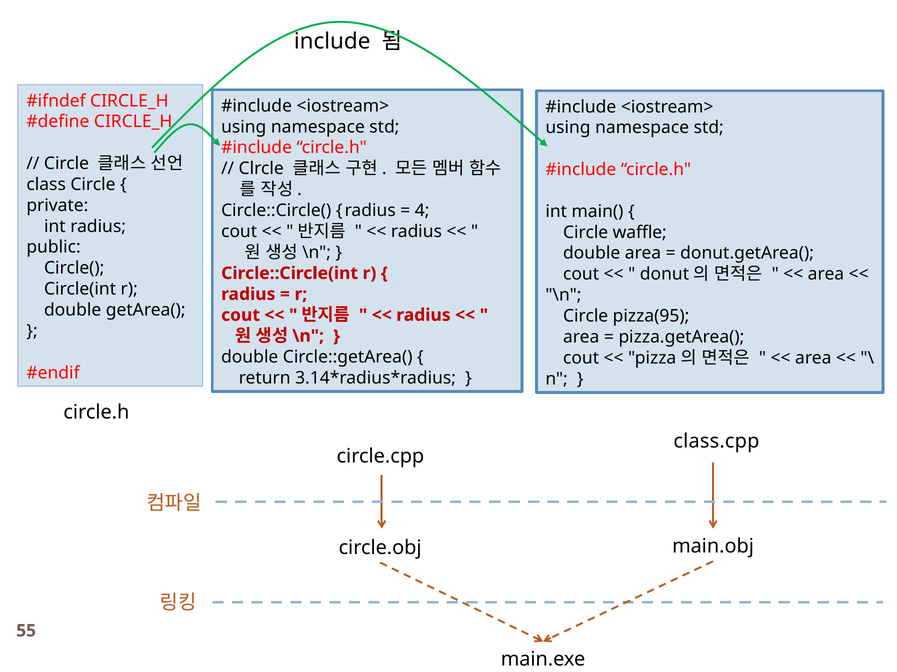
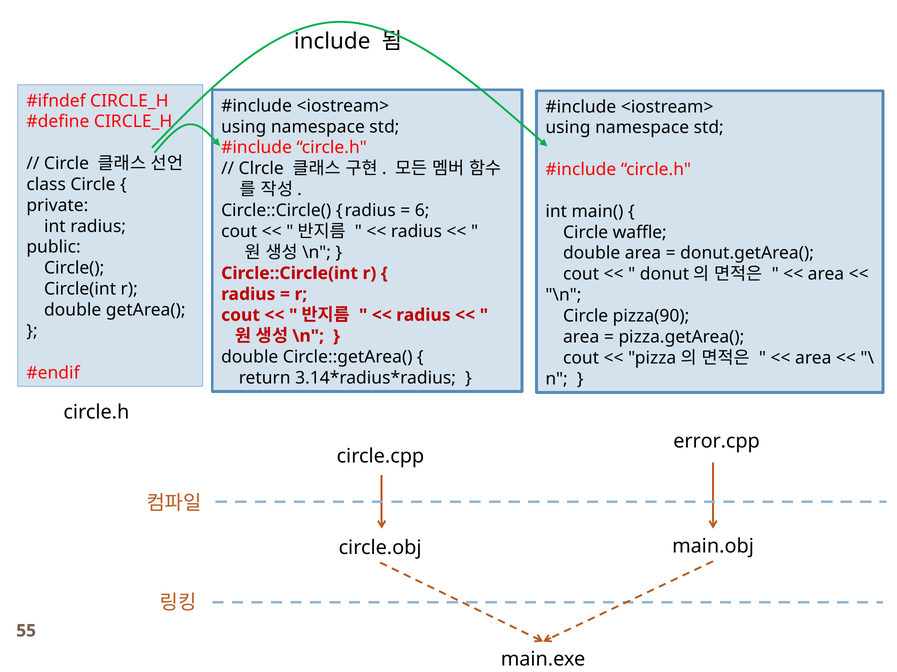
4: 4 -> 6
pizza(95: pizza(95 -> pizza(90
class.cpp: class.cpp -> error.cpp
